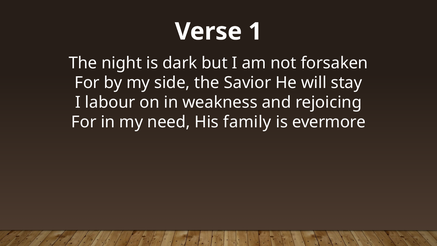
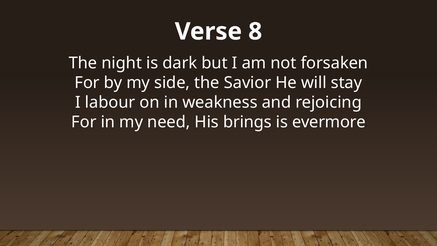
1: 1 -> 8
family: family -> brings
